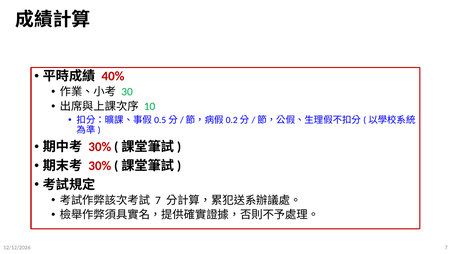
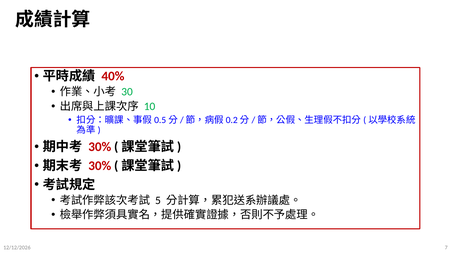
7 at (158, 200): 7 -> 5
